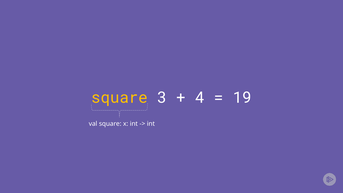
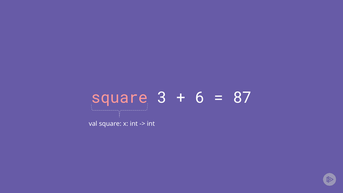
square at (120, 98) colour: yellow -> pink
4: 4 -> 6
19: 19 -> 87
